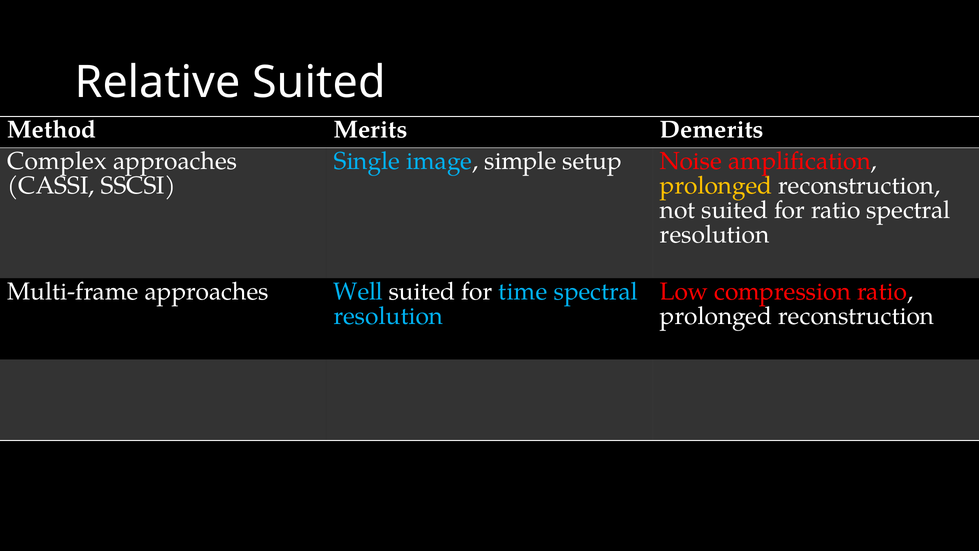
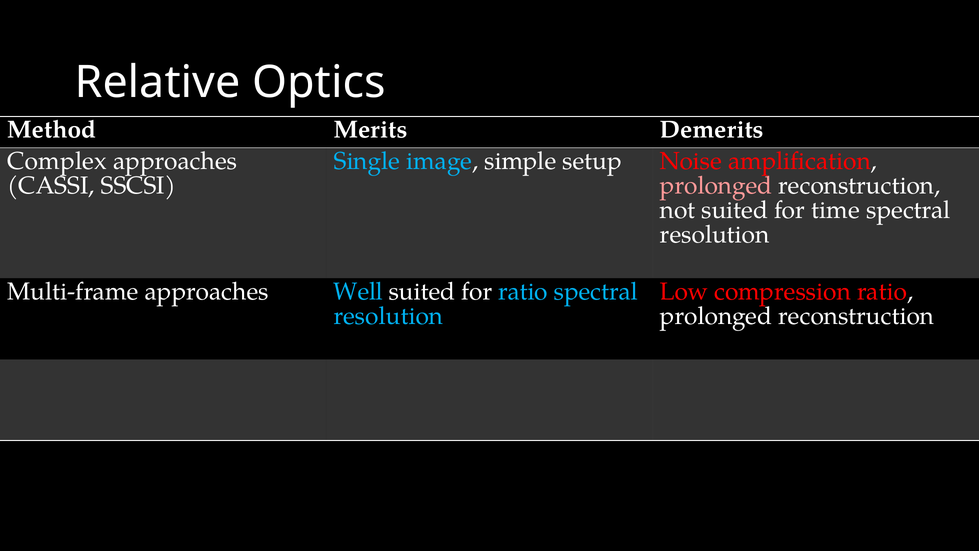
Relative Suited: Suited -> Optics
prolonged at (716, 186) colour: yellow -> pink
for ratio: ratio -> time
for time: time -> ratio
